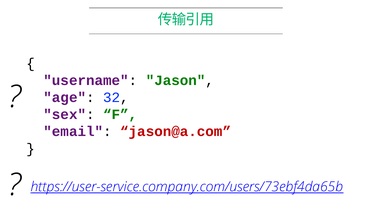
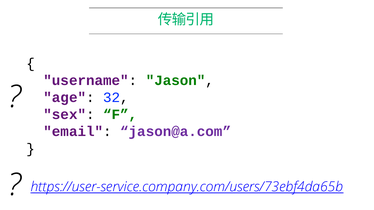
jason@a.com colour: red -> purple
